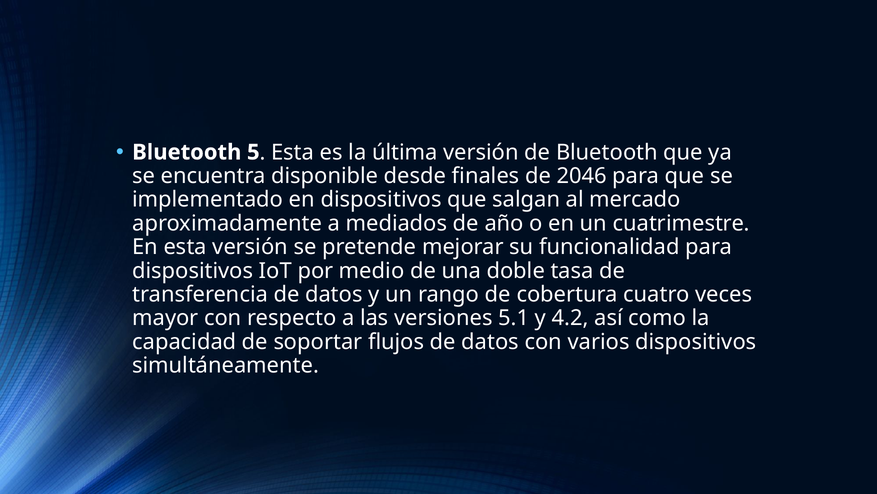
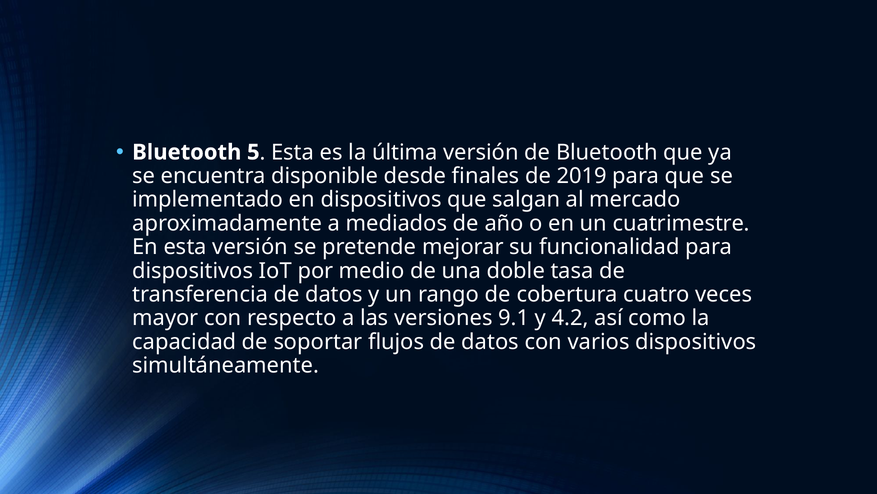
2046: 2046 -> 2019
5.1: 5.1 -> 9.1
